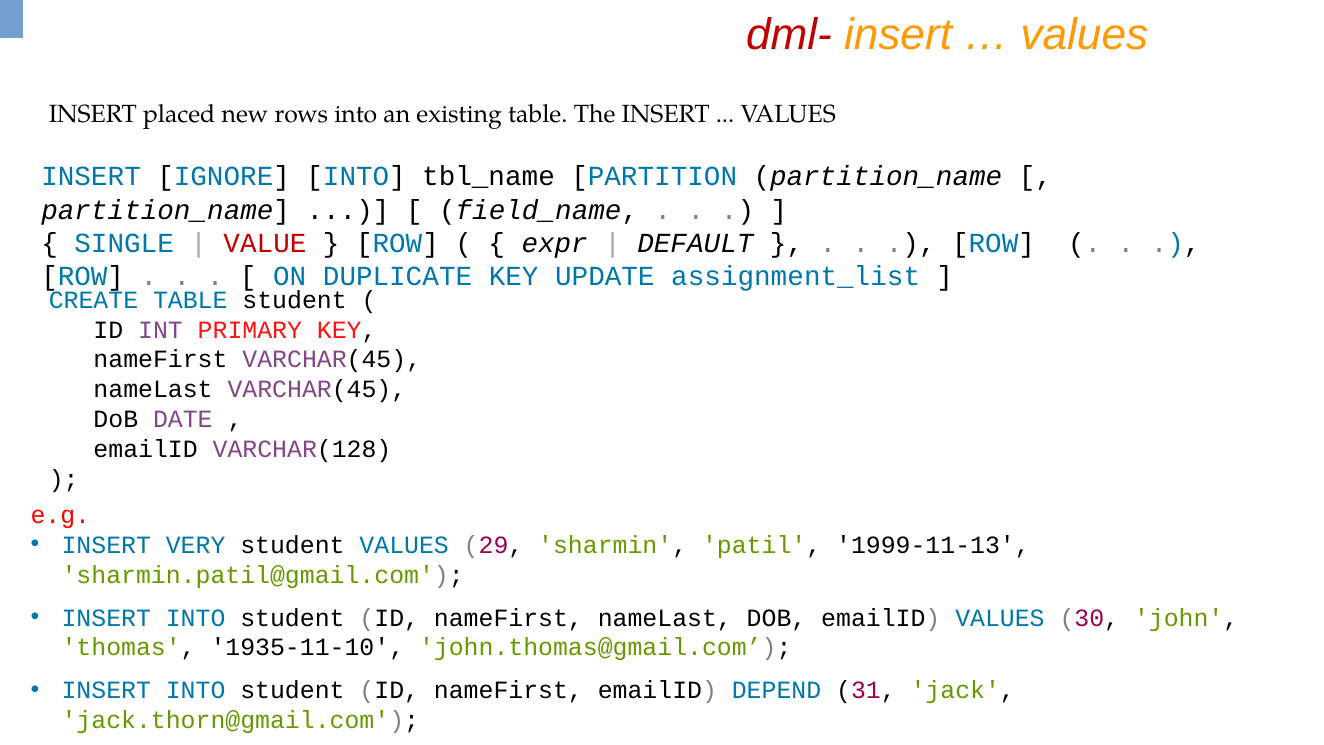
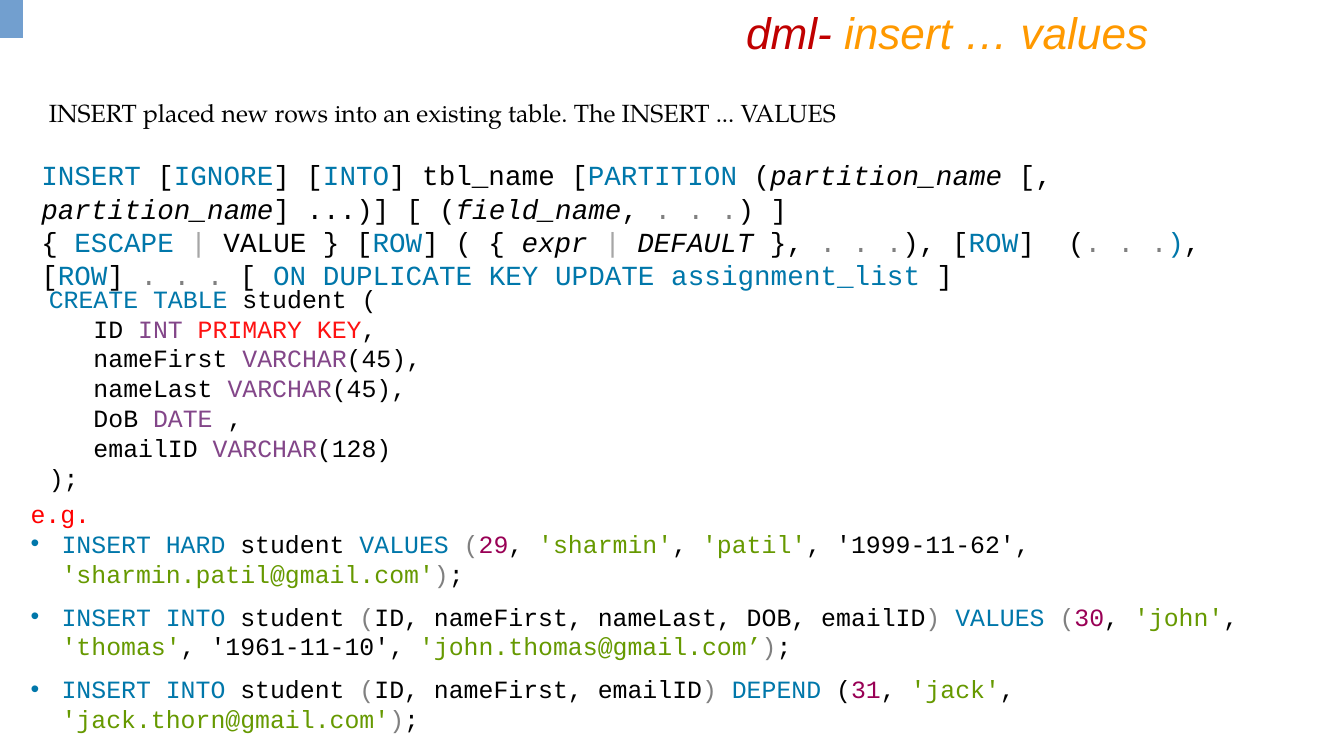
SINGLE: SINGLE -> ESCAPE
VALUE colour: red -> black
VERY: VERY -> HARD
1999-11-13: 1999-11-13 -> 1999-11-62
1935-11-10: 1935-11-10 -> 1961-11-10
